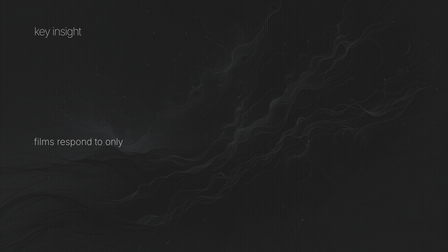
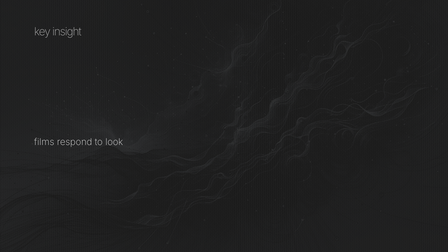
only: only -> look
